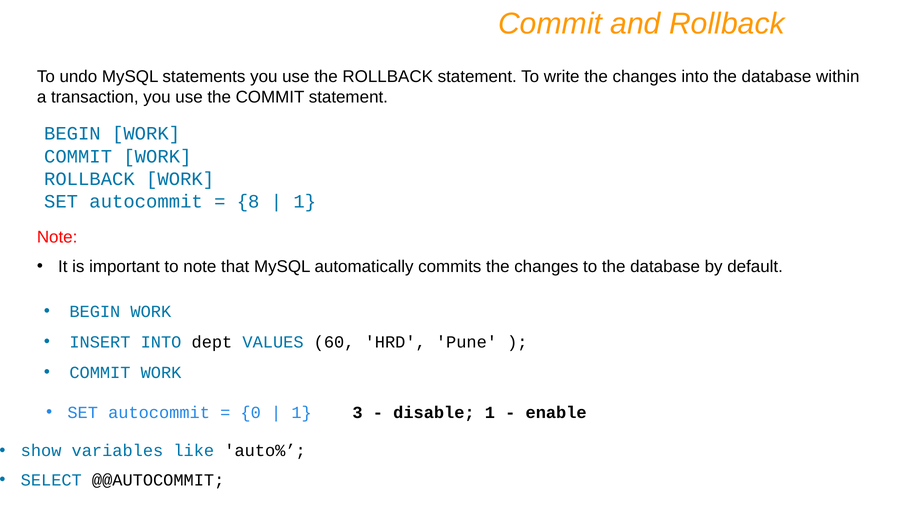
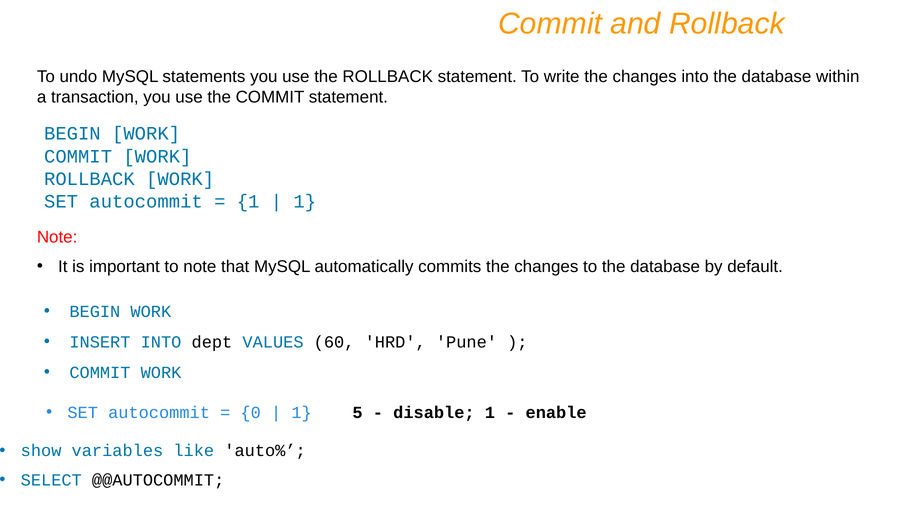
8 at (248, 202): 8 -> 1
3: 3 -> 5
